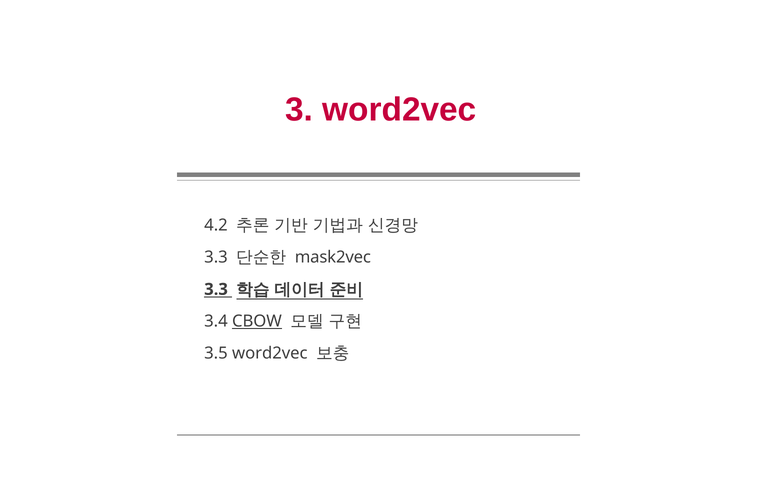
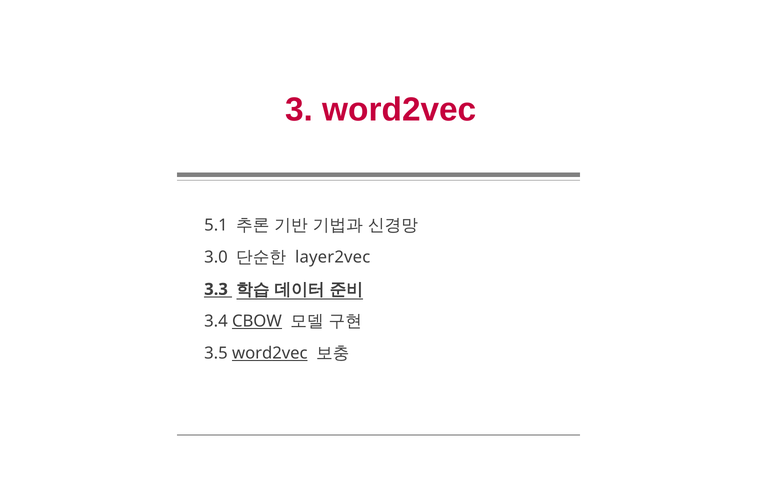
4.2: 4.2 -> 5.1
3.3 at (216, 257): 3.3 -> 3.0
mask2vec: mask2vec -> layer2vec
word2vec at (270, 353) underline: none -> present
